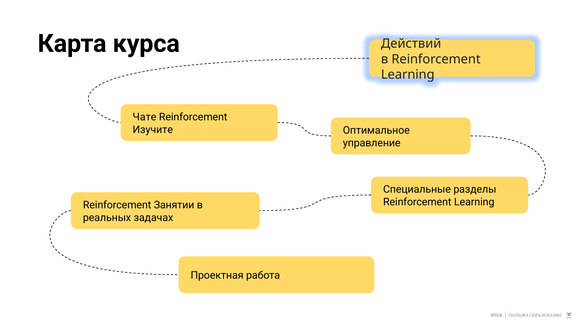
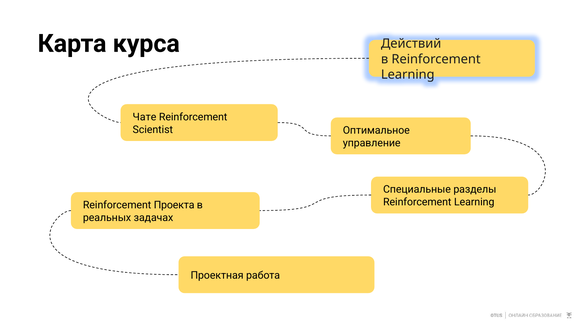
Изучите: Изучите -> Scientist
Занятии: Занятии -> Проекта
